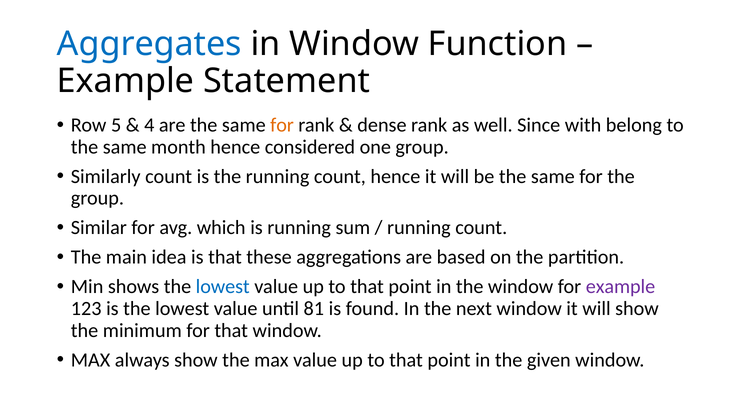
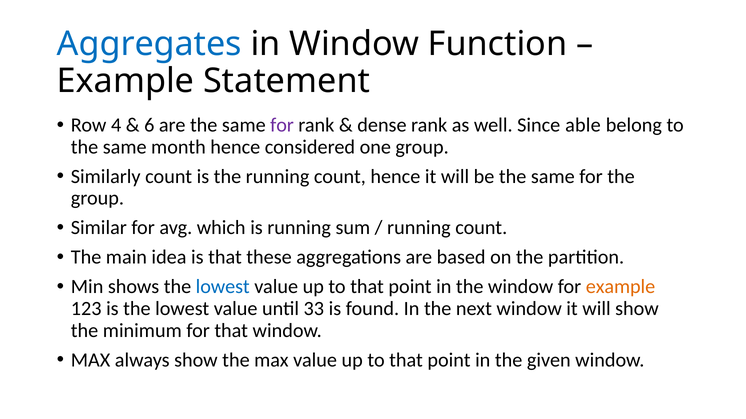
5: 5 -> 4
4: 4 -> 6
for at (282, 125) colour: orange -> purple
with: with -> able
example at (621, 287) colour: purple -> orange
81: 81 -> 33
